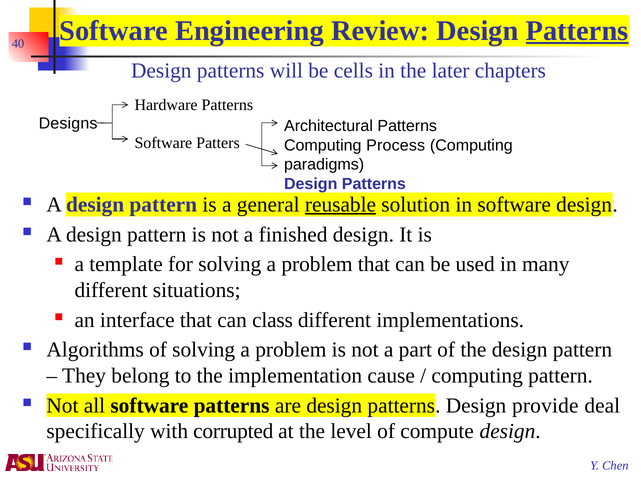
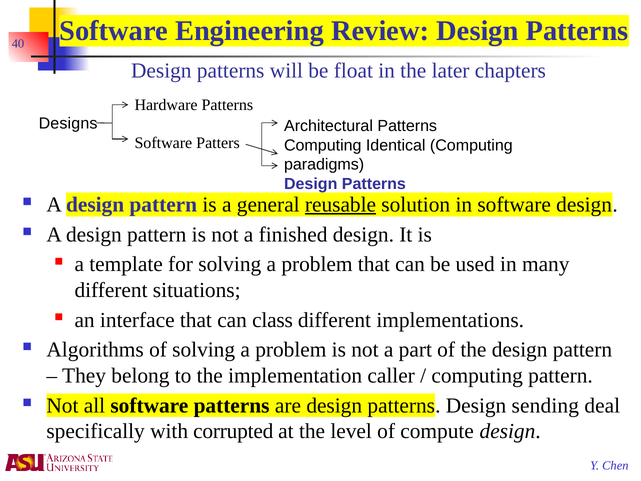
Patterns at (577, 31) underline: present -> none
cells: cells -> float
Process: Process -> Identical
cause: cause -> caller
provide: provide -> sending
